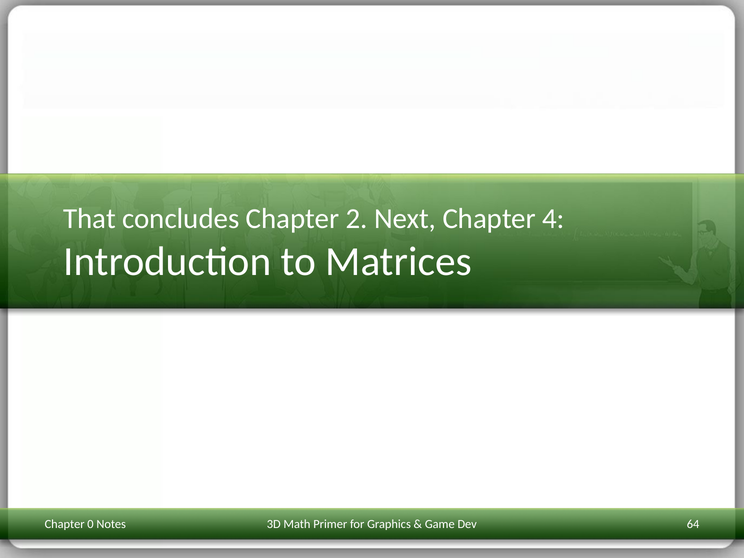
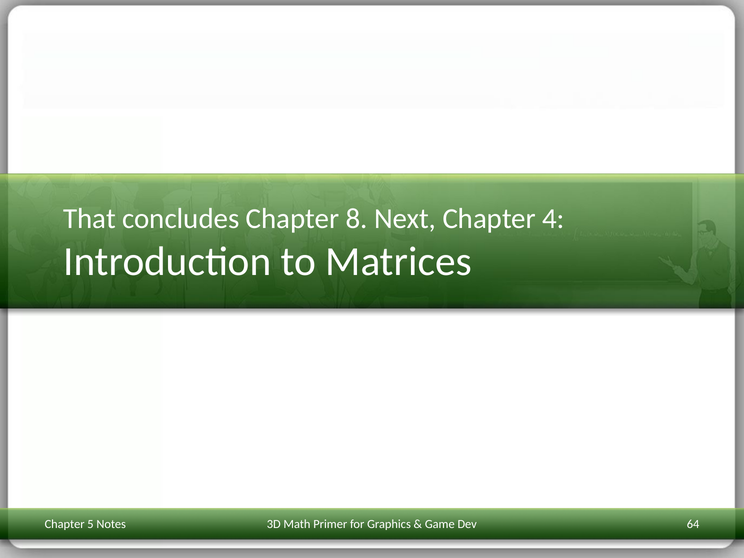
2: 2 -> 8
0: 0 -> 5
